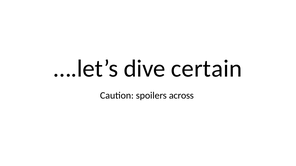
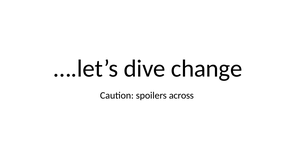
certain: certain -> change
